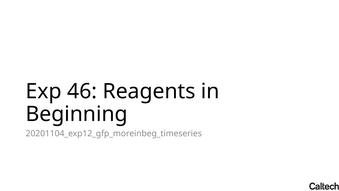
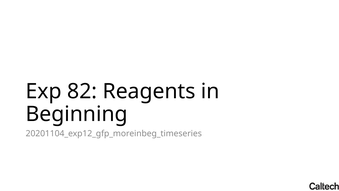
46: 46 -> 82
